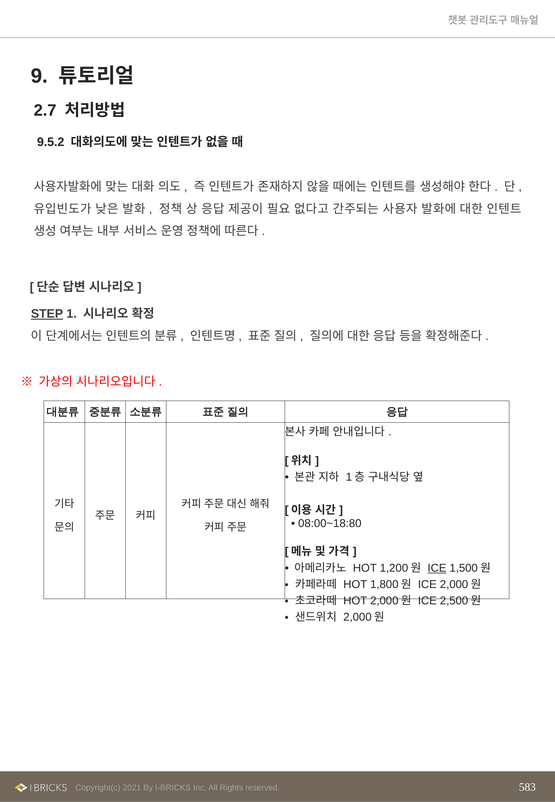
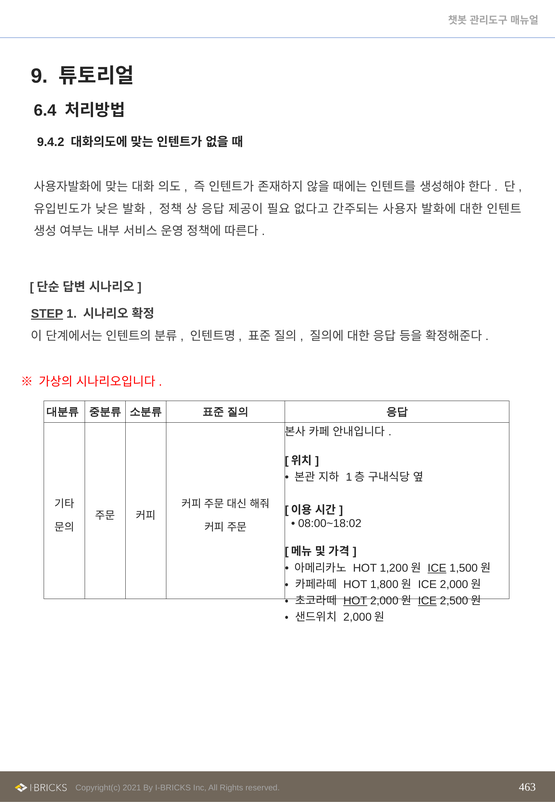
2.7: 2.7 -> 6.4
9.5.2: 9.5.2 -> 9.4.2
08:00~18:80: 08:00~18:80 -> 08:00~18:02
HOT at (355, 601) underline: none -> present
ICE at (427, 601) underline: none -> present
583: 583 -> 463
